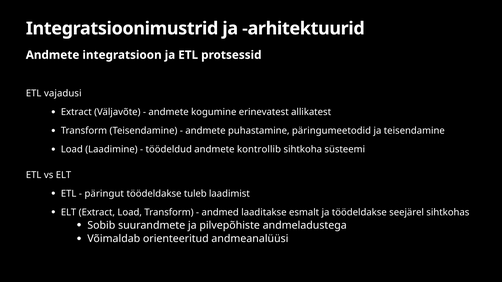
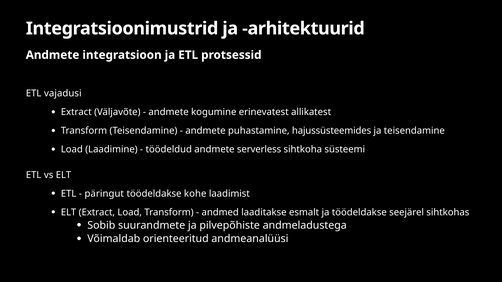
päringumeetodid: päringumeetodid -> hajussüsteemides
kontrollib: kontrollib -> serverless
tuleb: tuleb -> kohe
